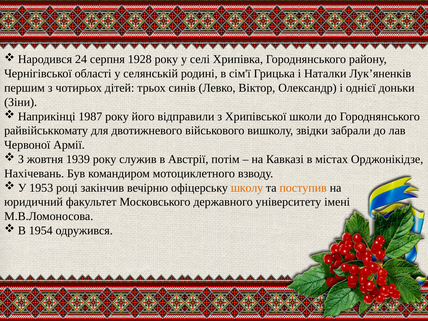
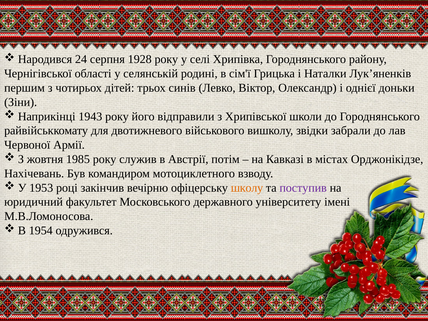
1987: 1987 -> 1943
1939: 1939 -> 1985
поступив colour: orange -> purple
